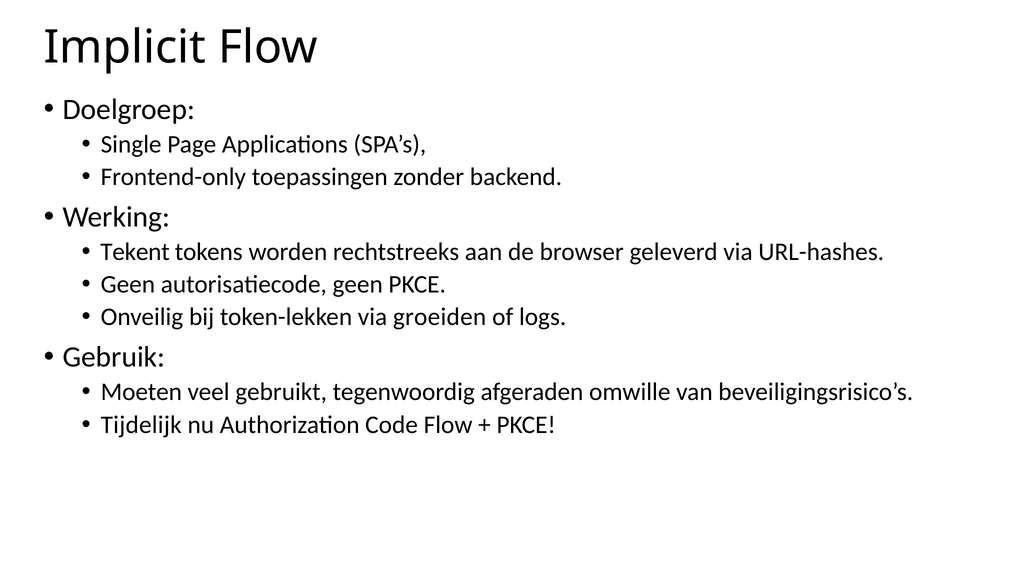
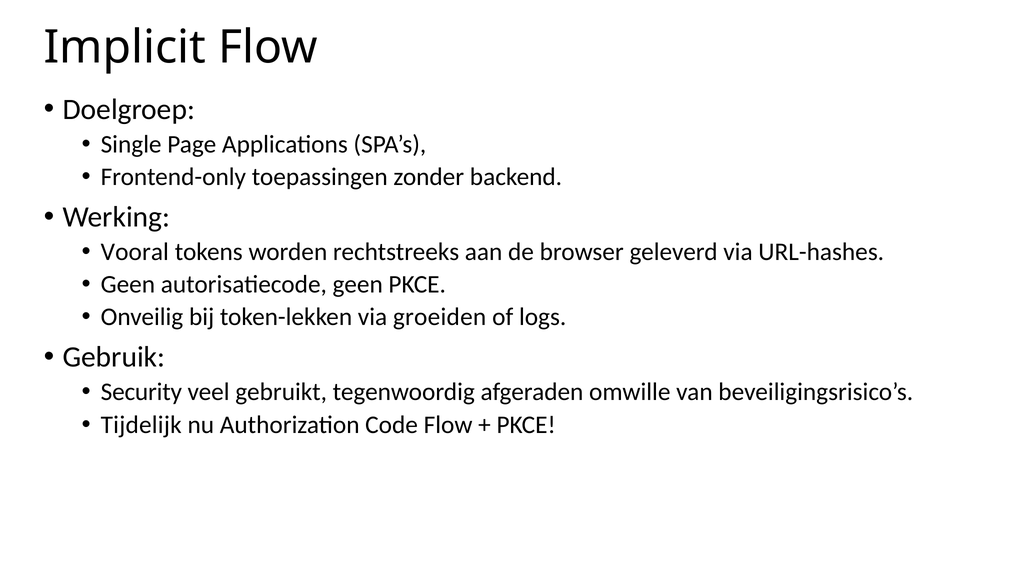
Tekent: Tekent -> Vooral
Moeten: Moeten -> Security
